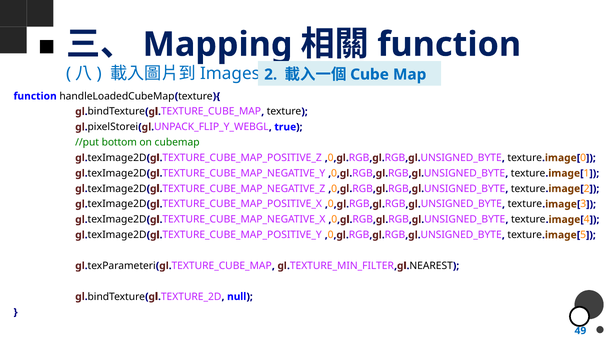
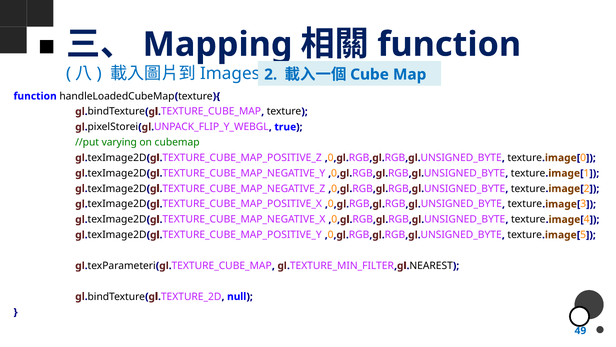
bottom: bottom -> varying
